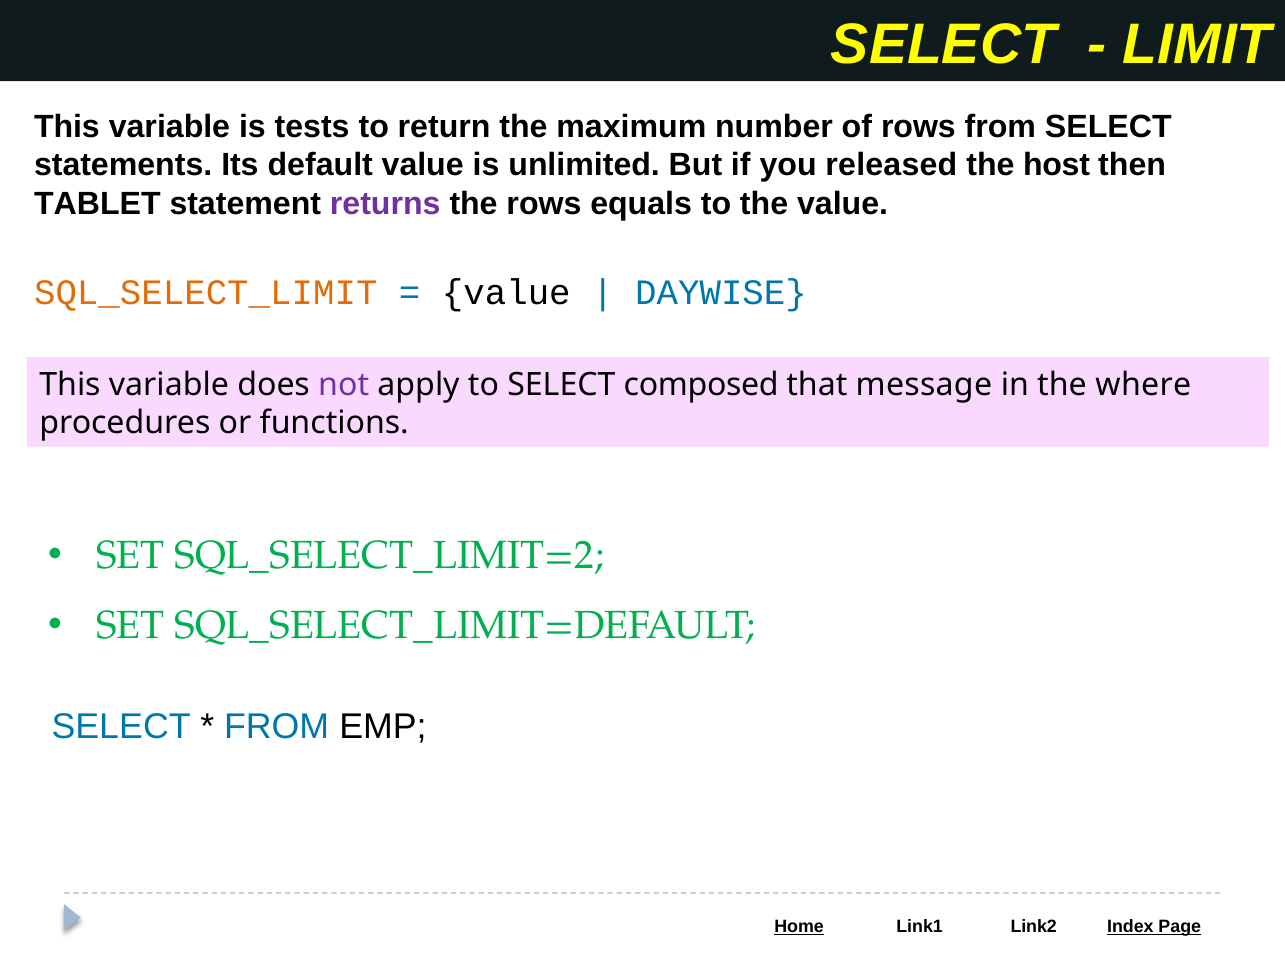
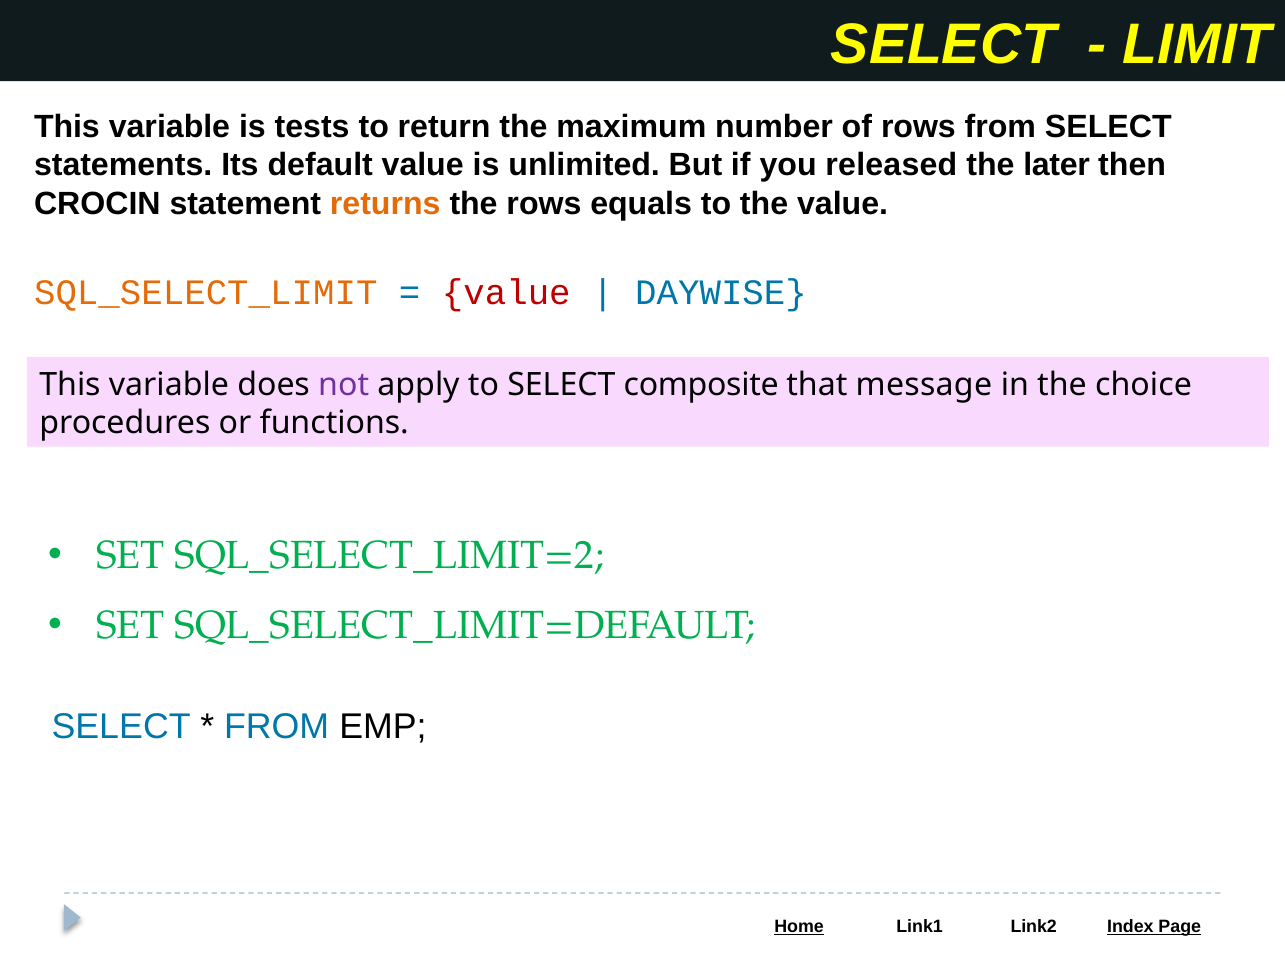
host: host -> later
TABLET: TABLET -> CROCIN
returns colour: purple -> orange
value at (506, 293) colour: black -> red
composed: composed -> composite
where: where -> choice
